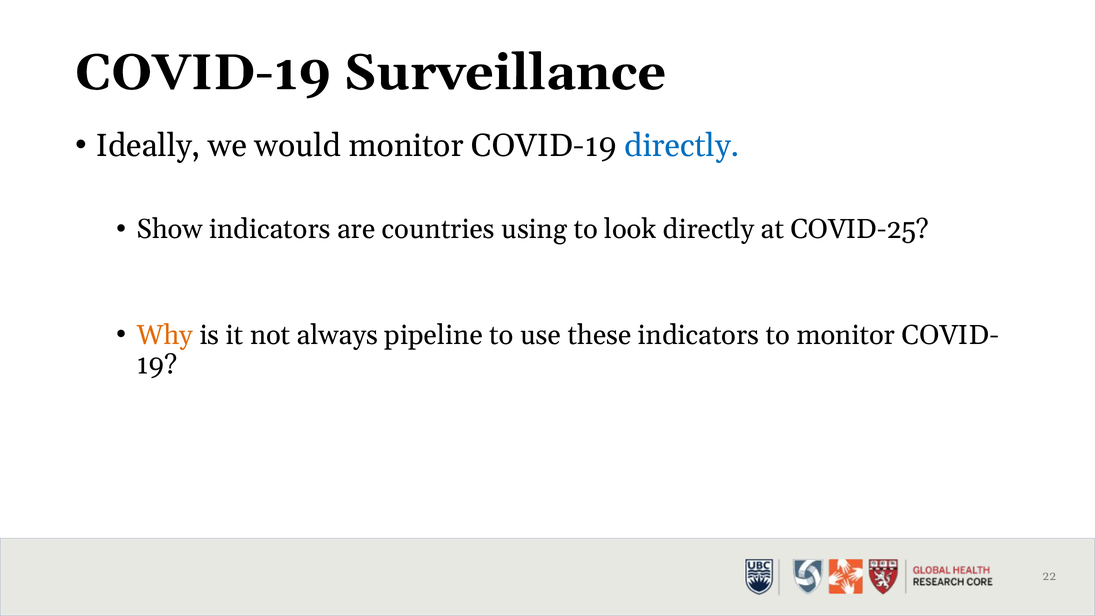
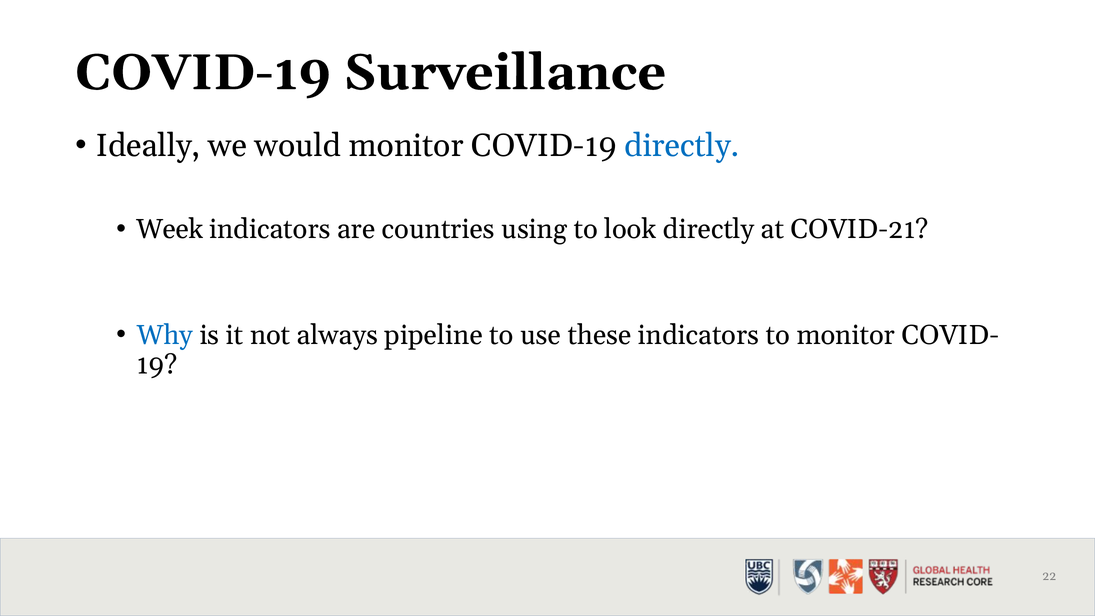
Show: Show -> Week
COVID-25: COVID-25 -> COVID-21
Why colour: orange -> blue
